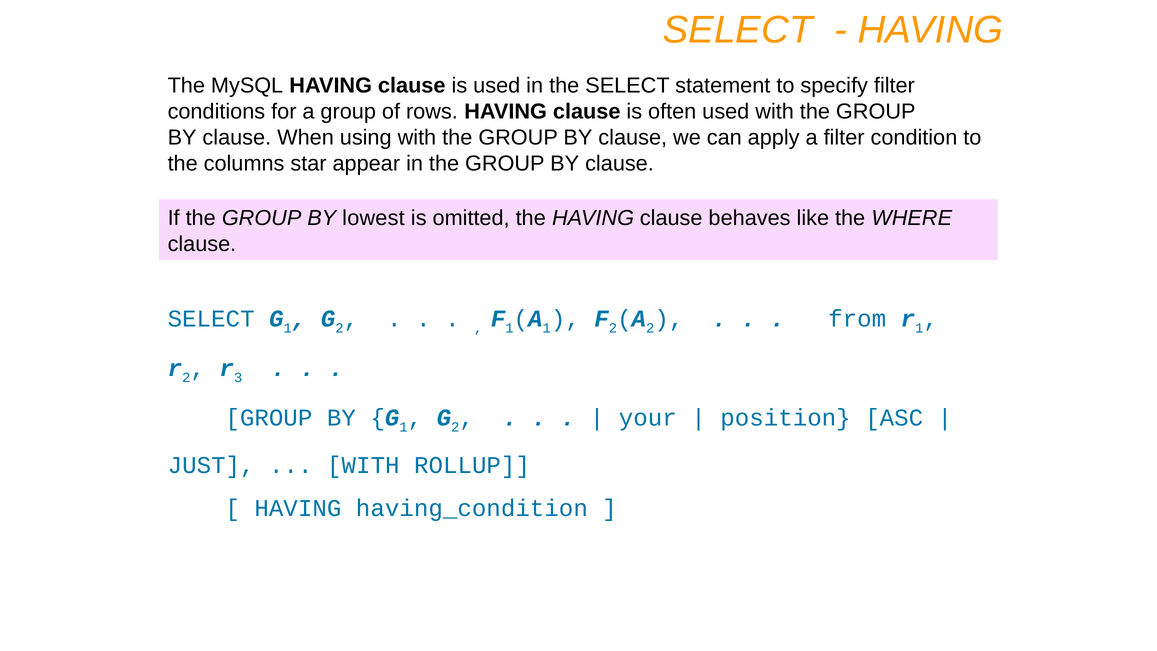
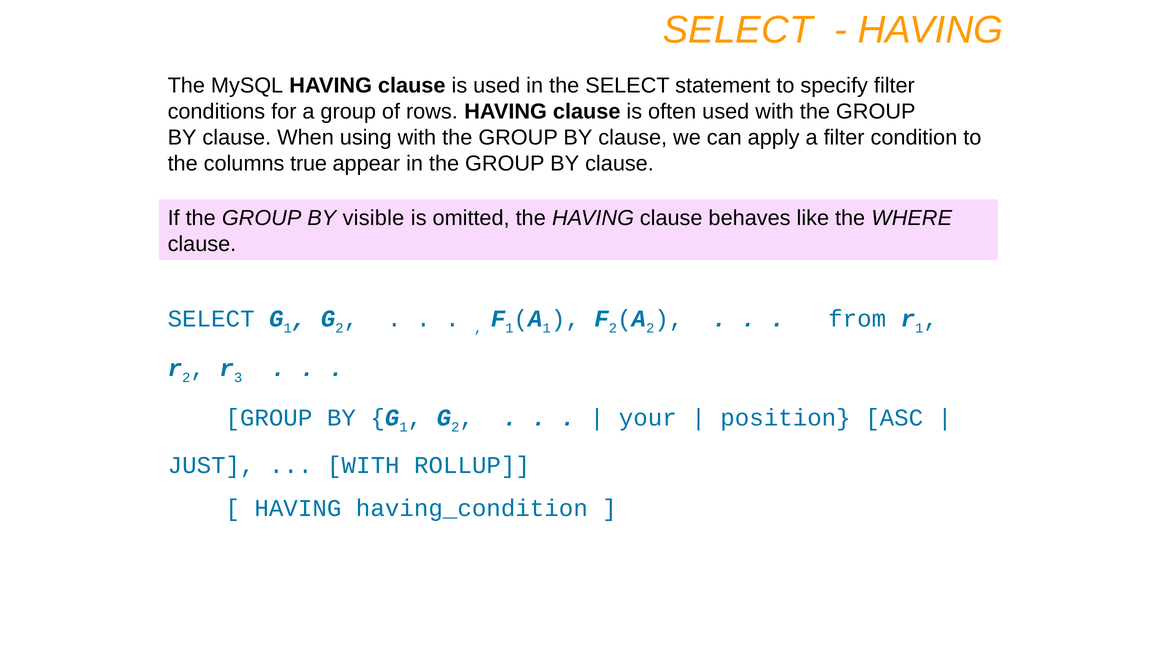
star: star -> true
lowest: lowest -> visible
